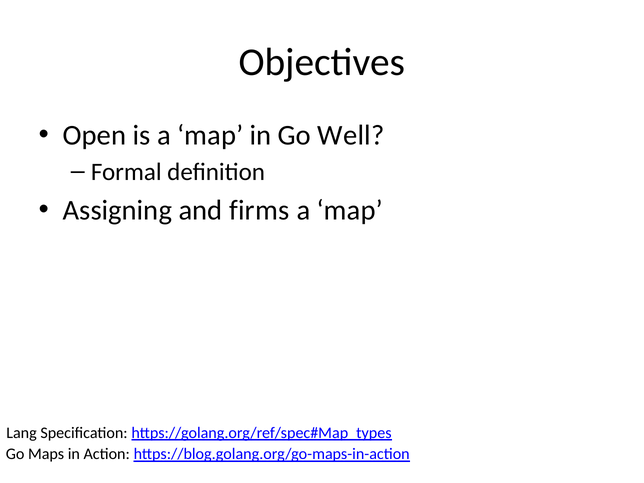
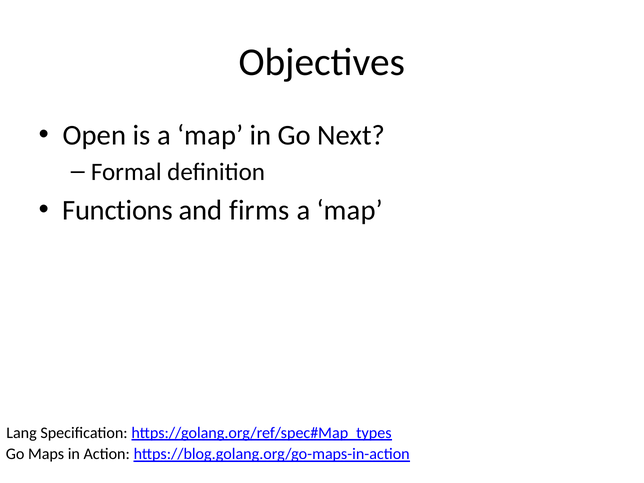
Well: Well -> Next
Assigning: Assigning -> Functions
